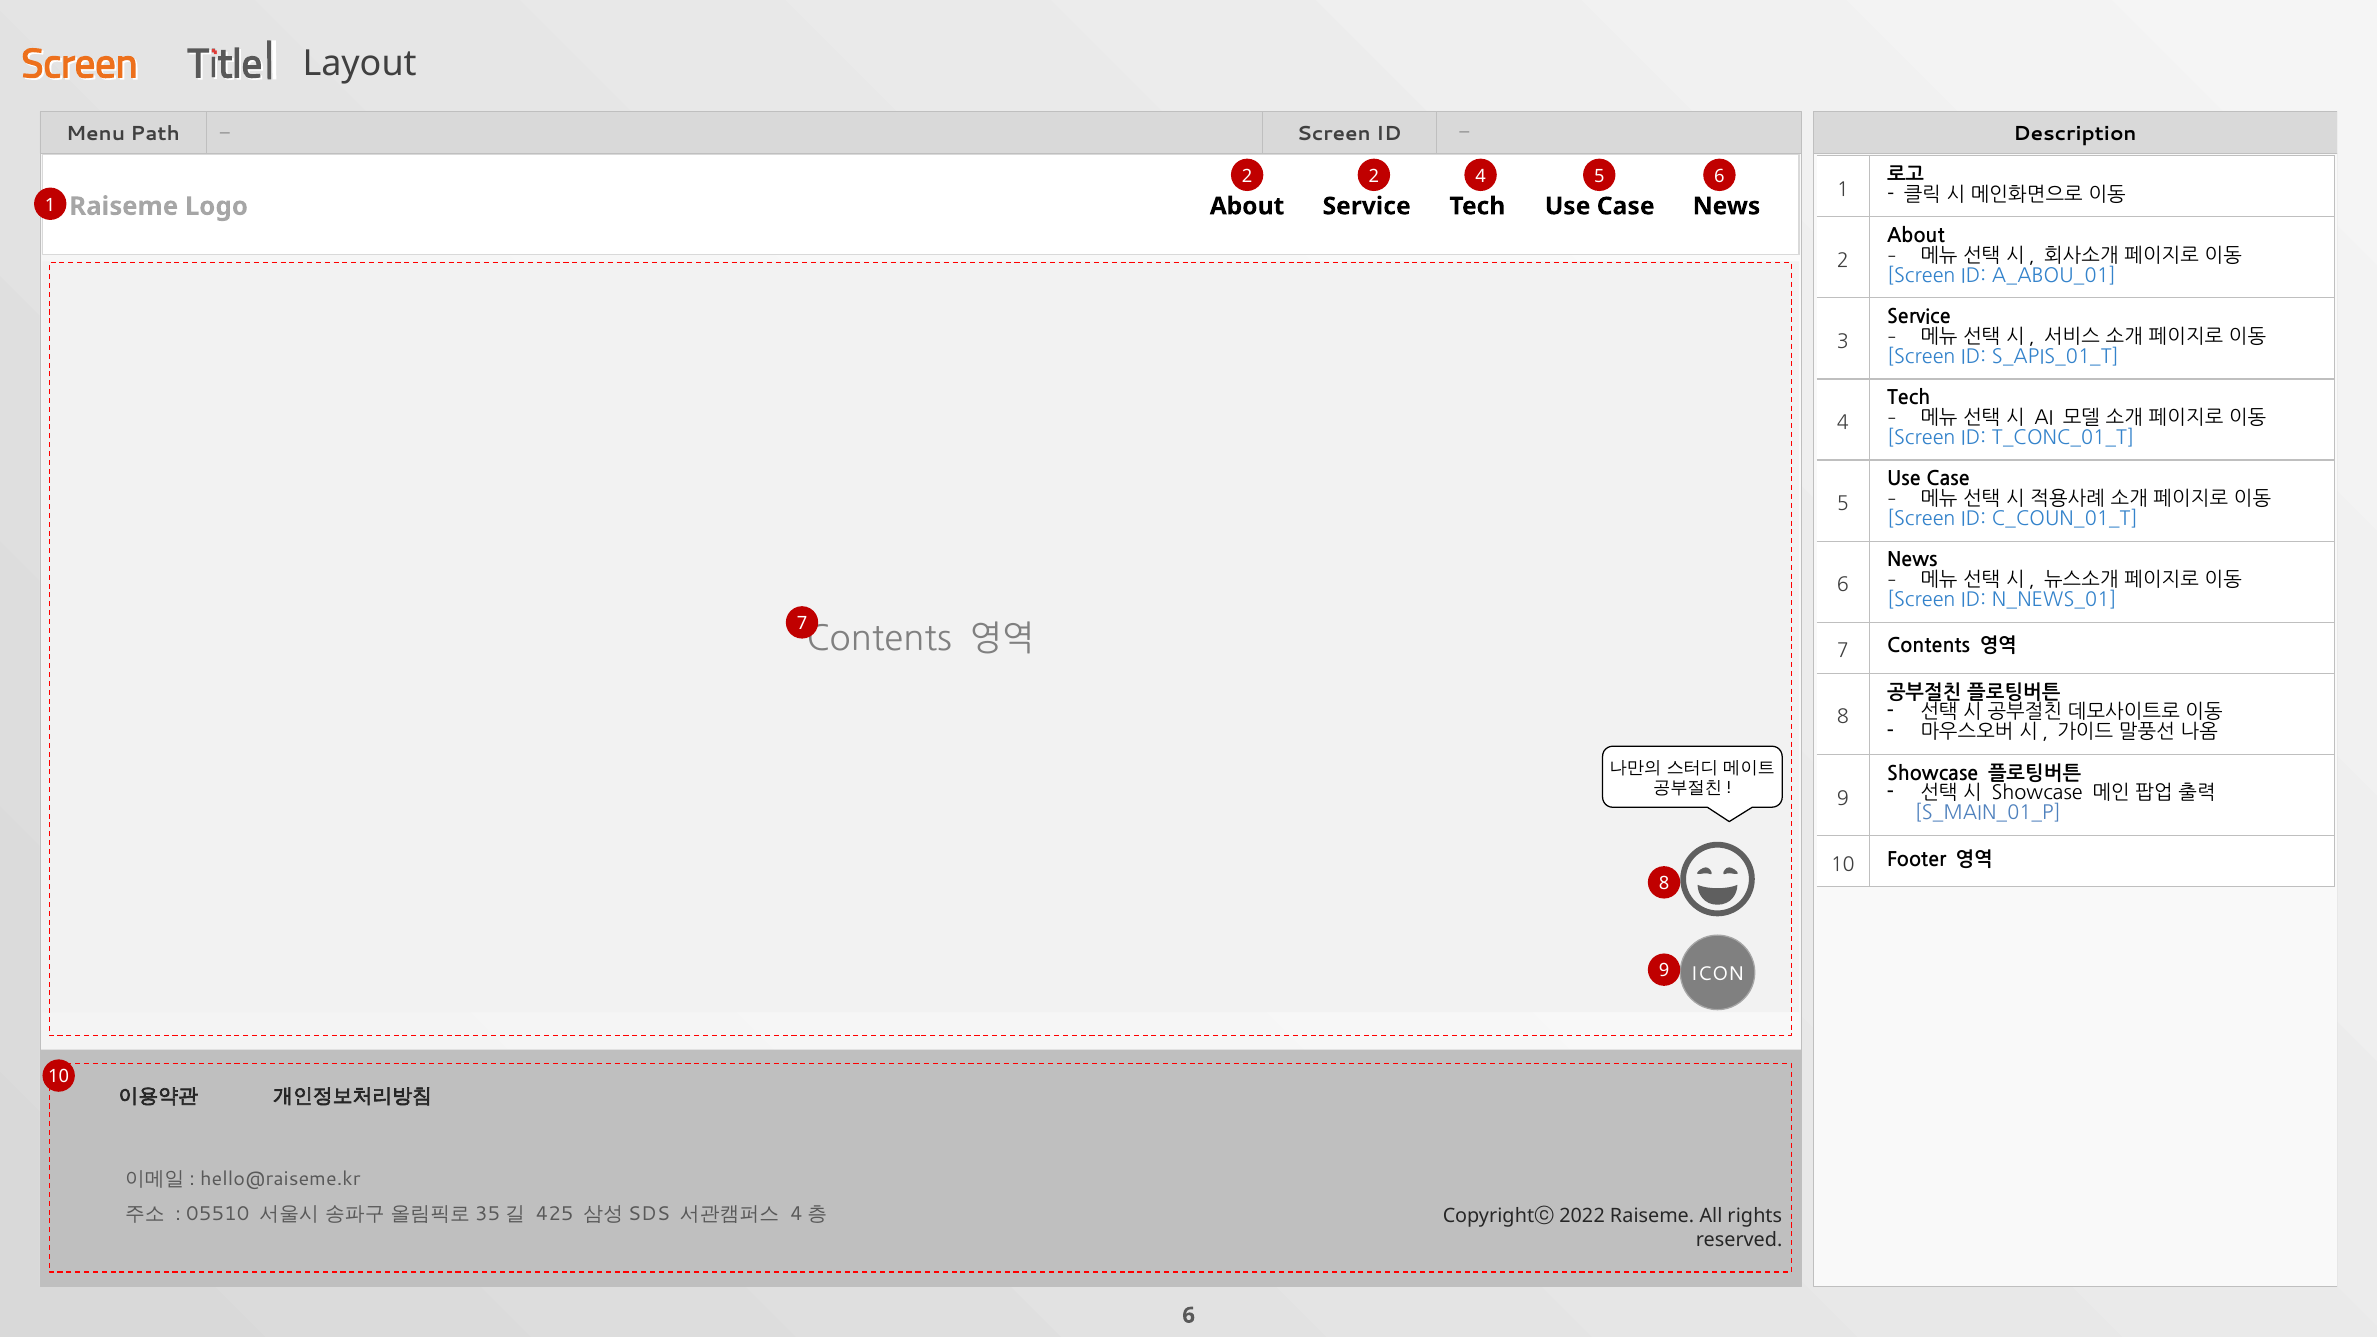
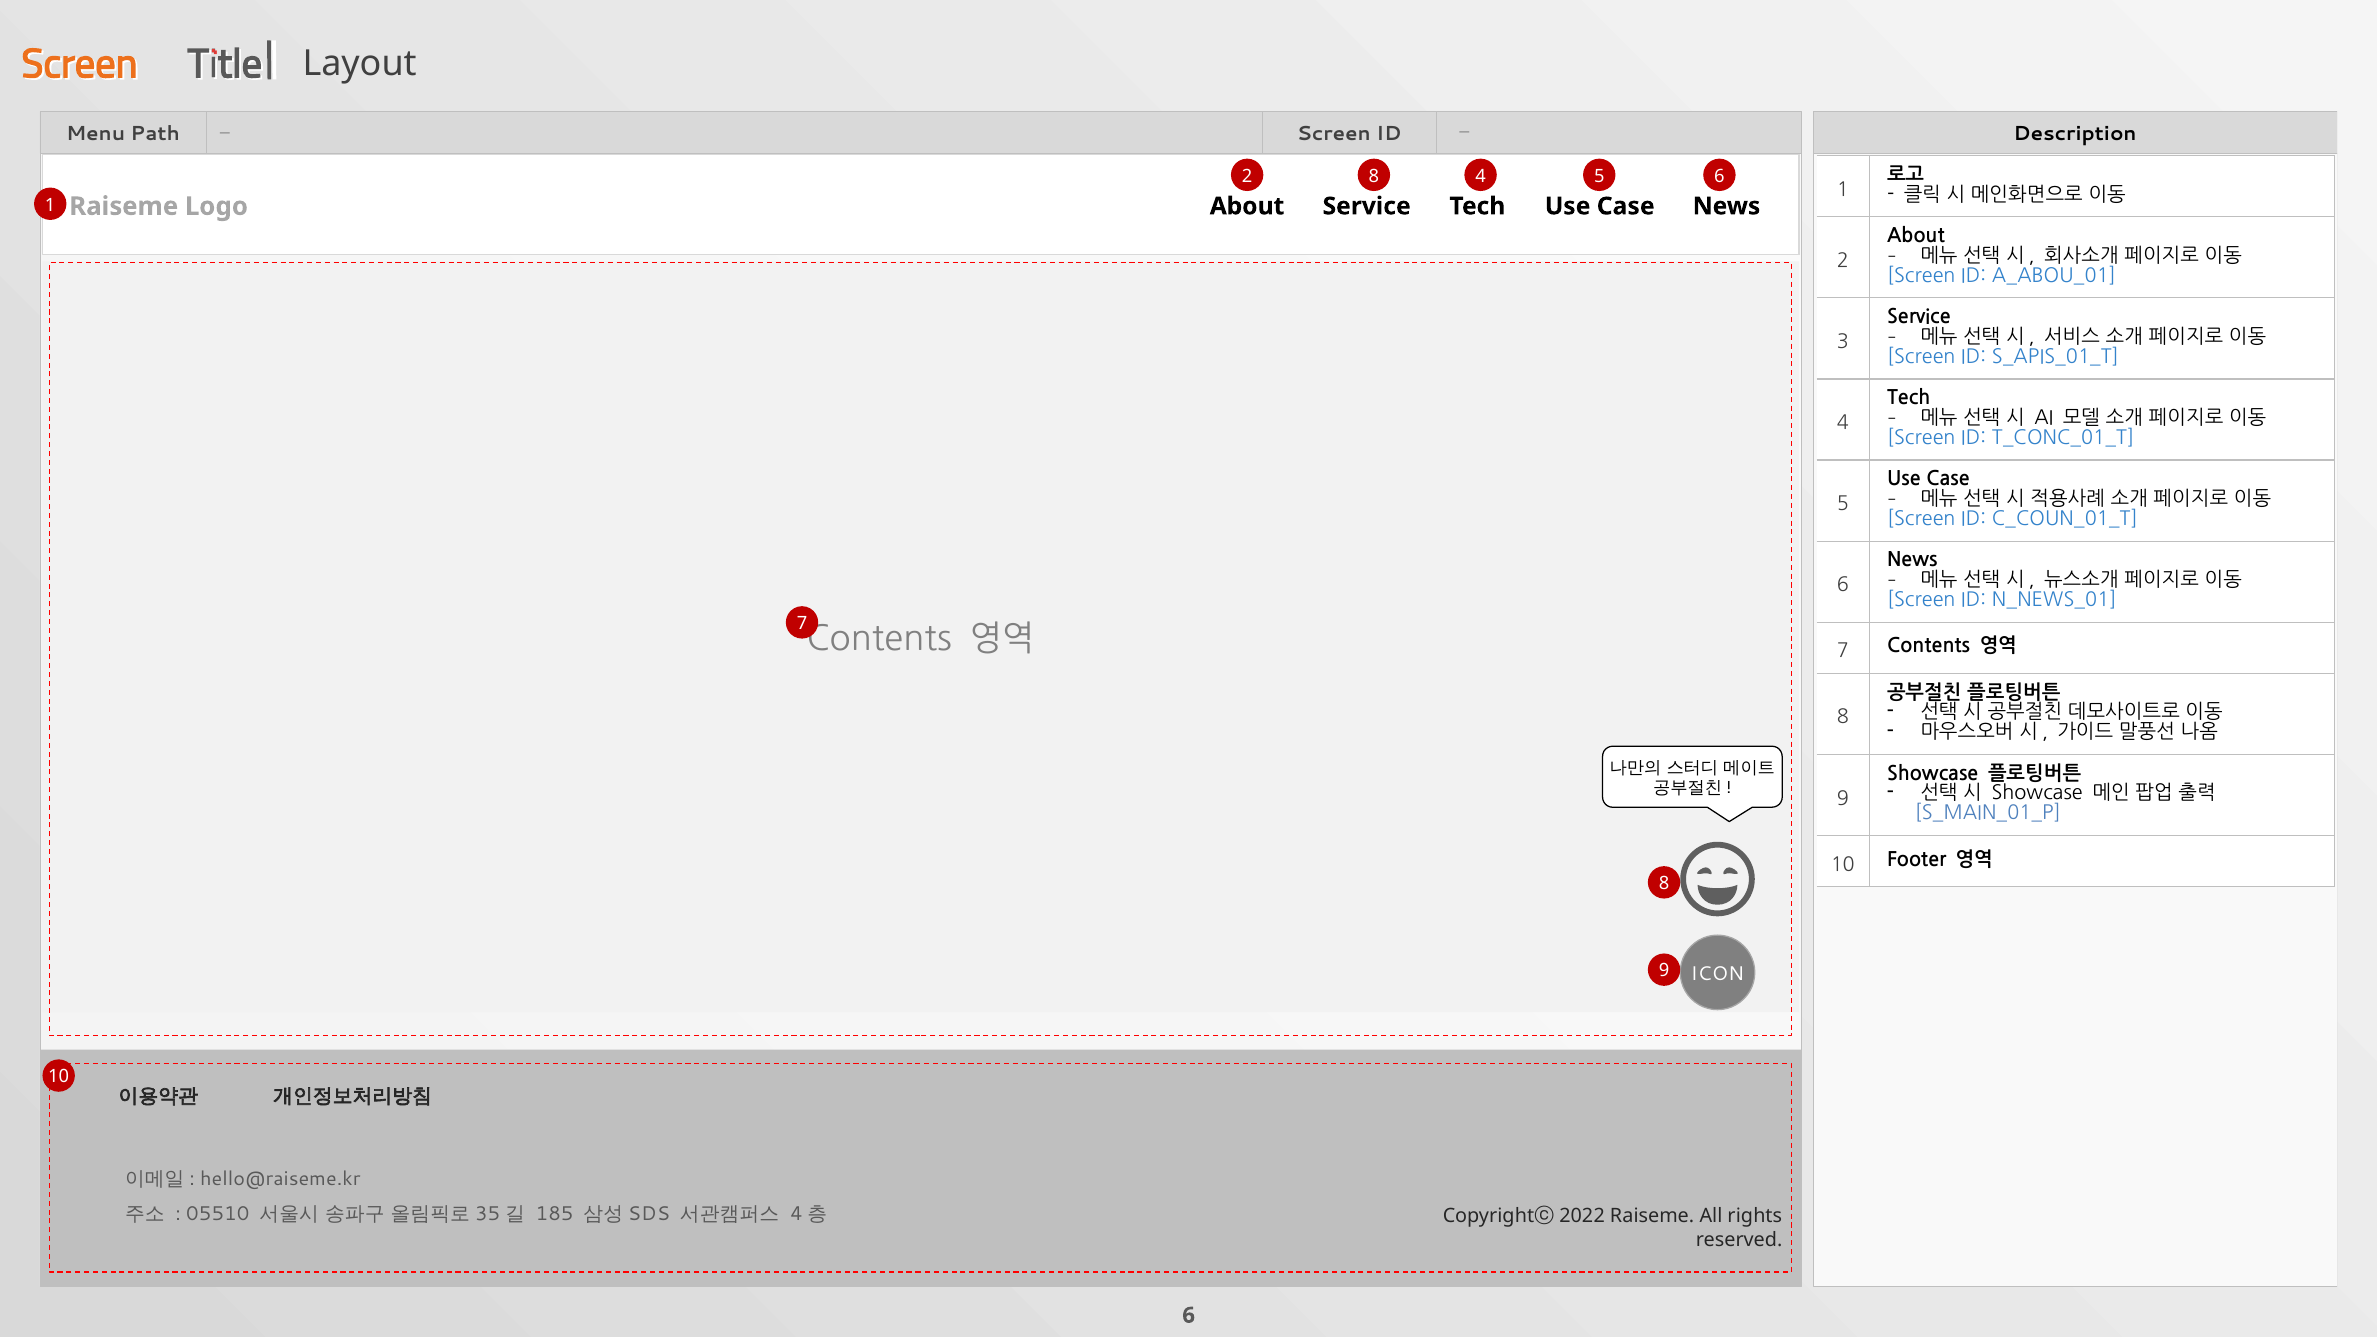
2 2: 2 -> 8
425: 425 -> 185
